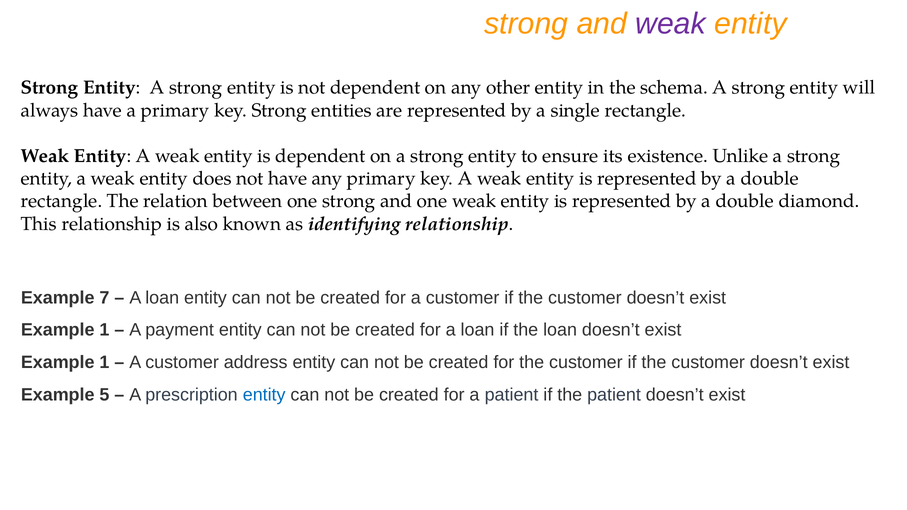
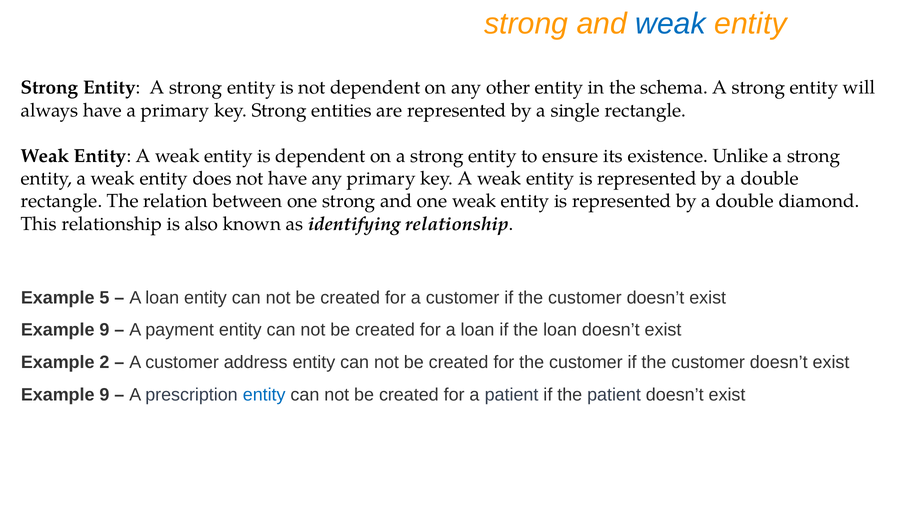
weak at (671, 24) colour: purple -> blue
7: 7 -> 5
1 at (104, 330): 1 -> 9
1 at (104, 362): 1 -> 2
5 at (104, 395): 5 -> 9
